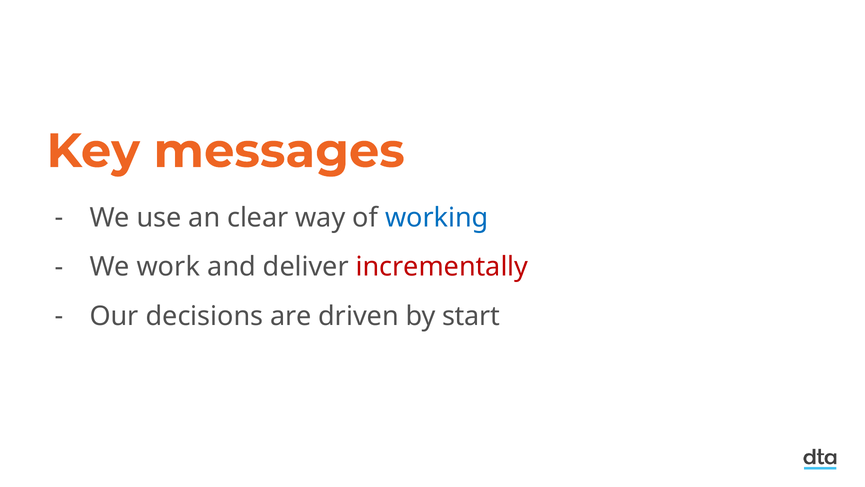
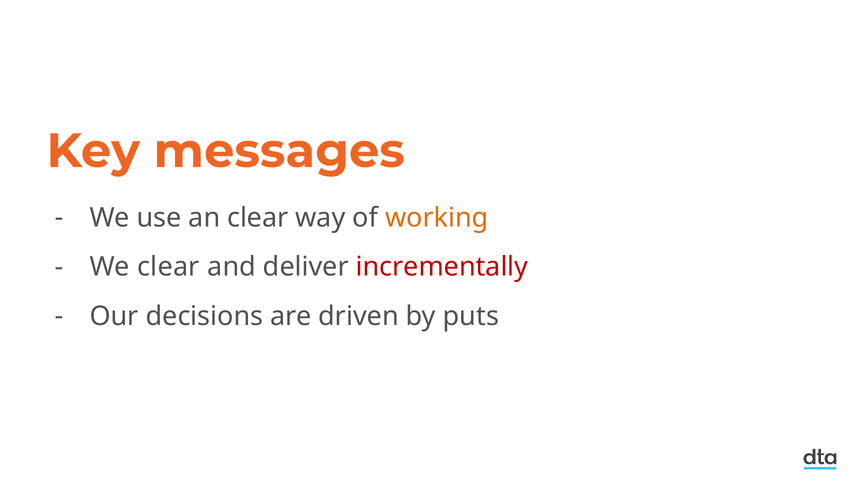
working colour: blue -> orange
We work: work -> clear
start: start -> puts
